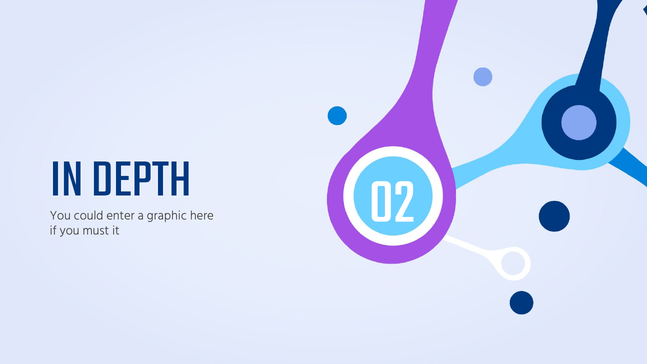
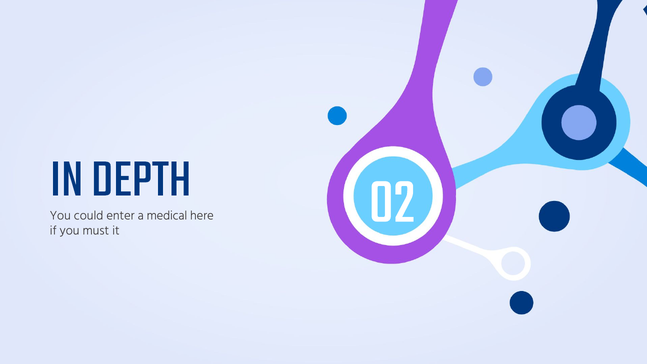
graphic: graphic -> medical
